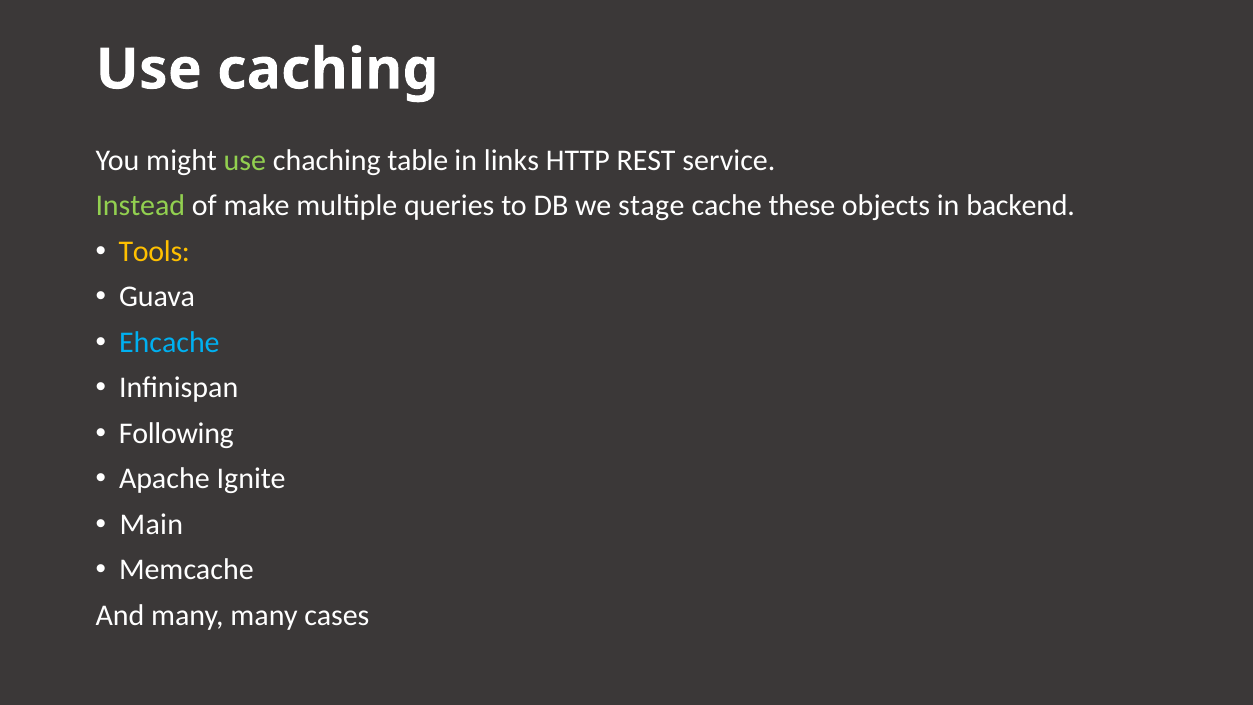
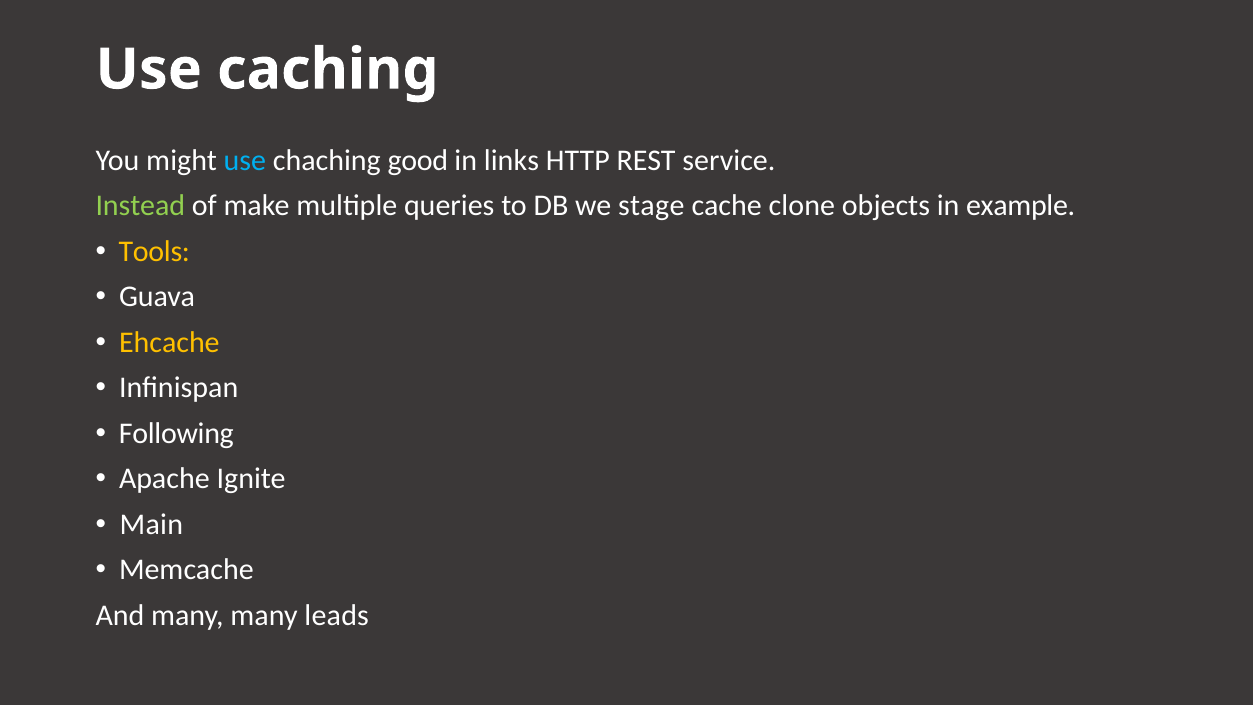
use at (245, 161) colour: light green -> light blue
table: table -> good
these: these -> clone
backend: backend -> example
Ehcache colour: light blue -> yellow
cases: cases -> leads
